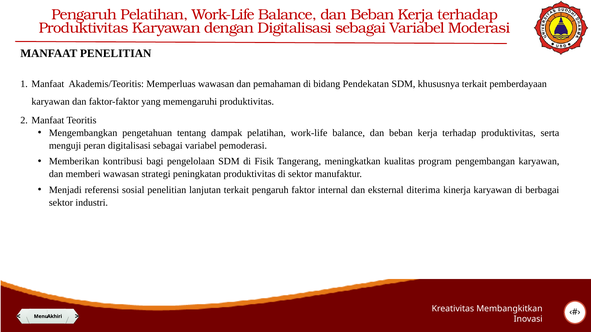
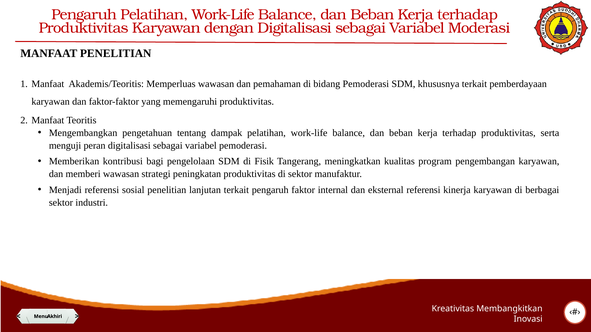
bidang Pendekatan: Pendekatan -> Pemoderasi
eksternal diterima: diterima -> referensi
